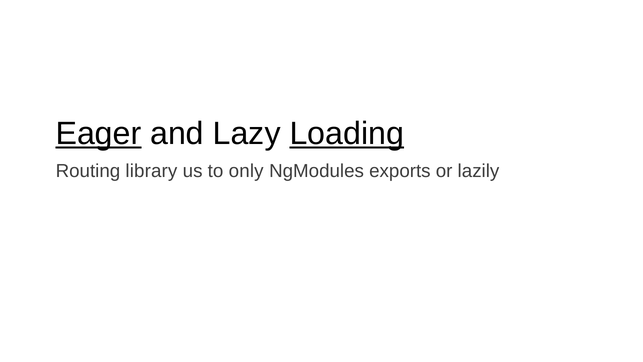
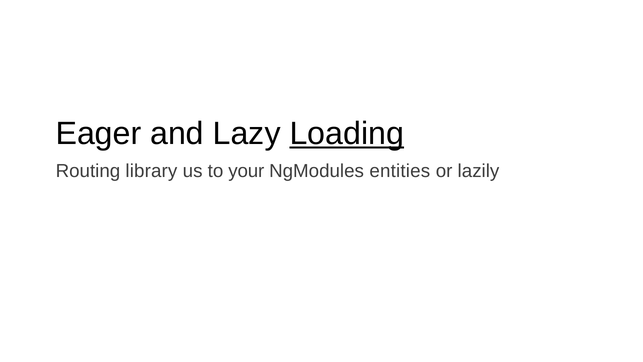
Eager underline: present -> none
only: only -> your
exports: exports -> entities
